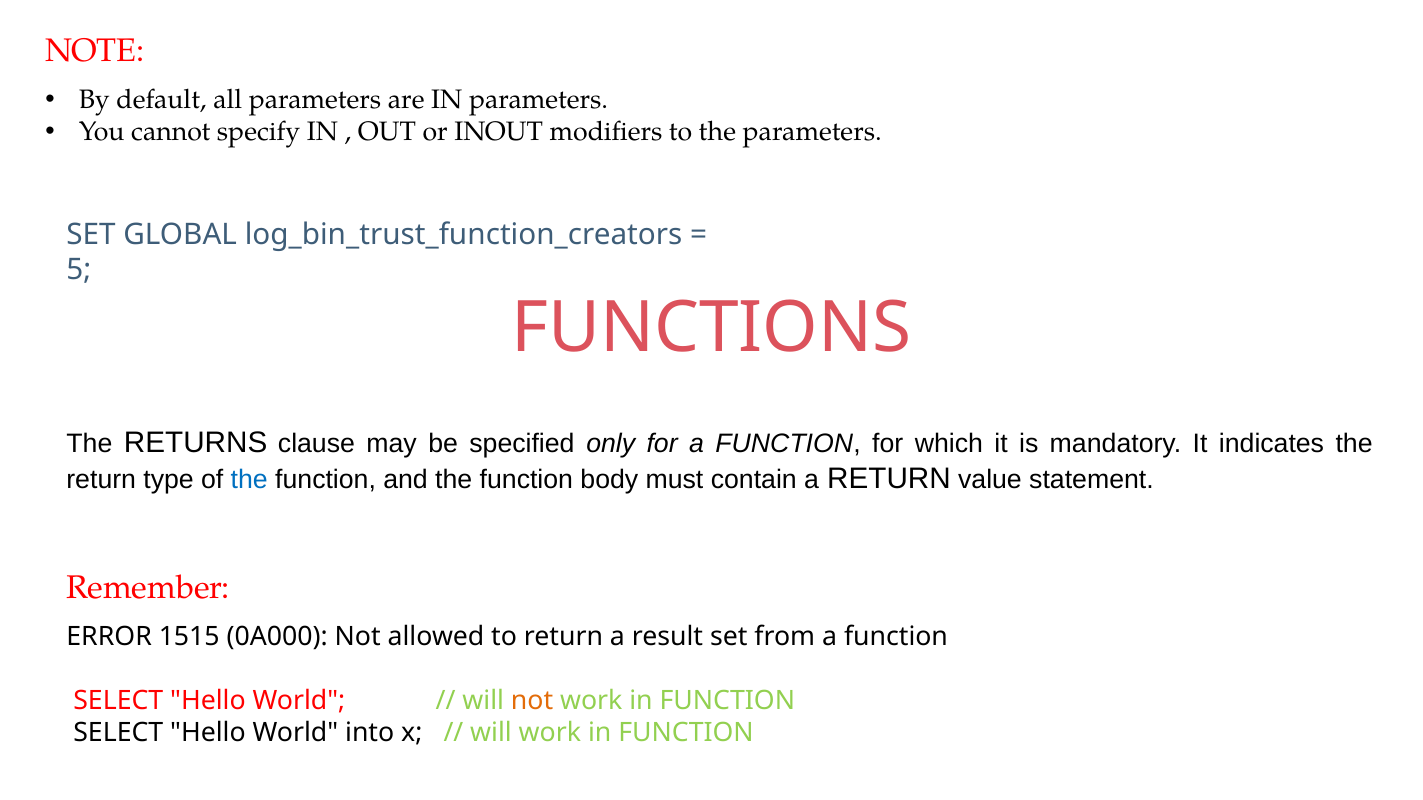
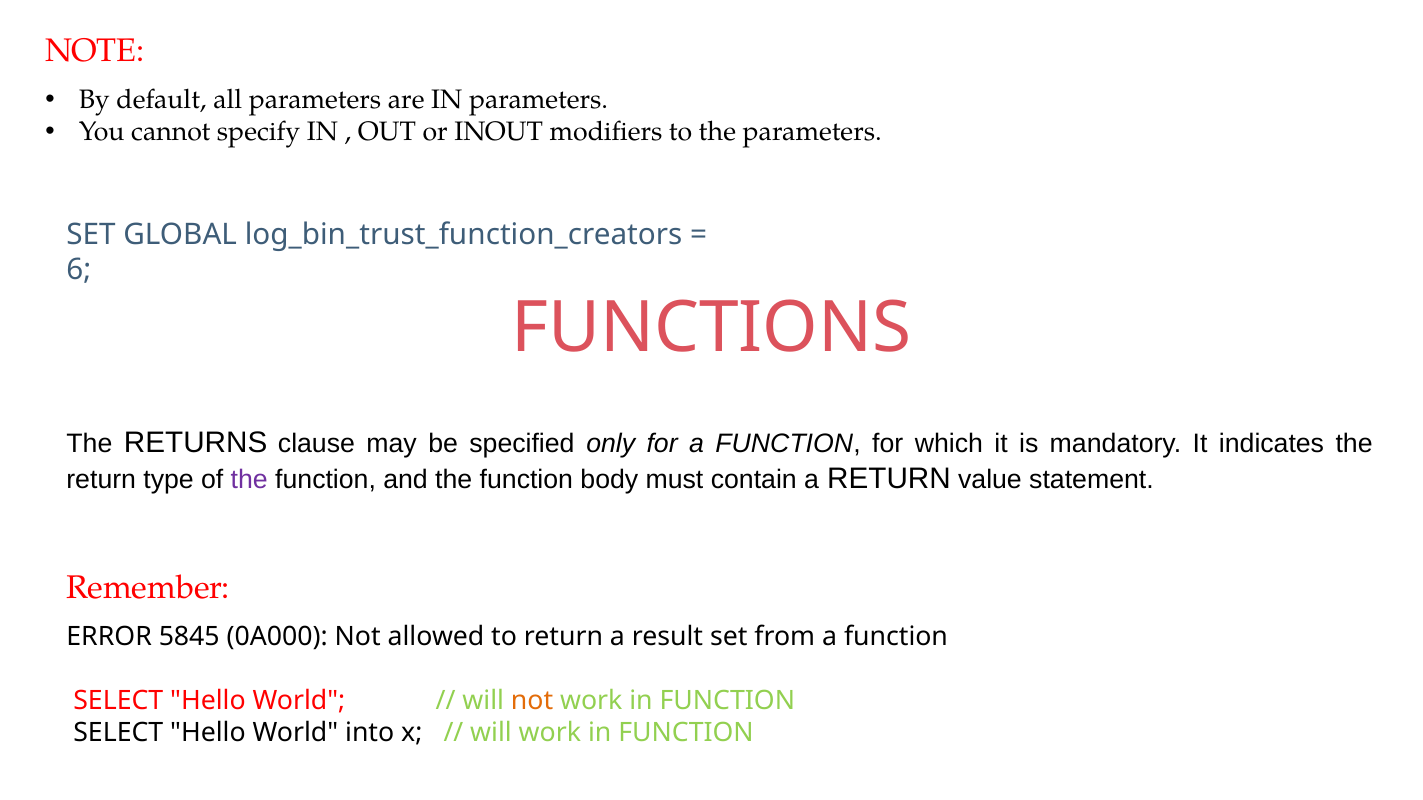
5: 5 -> 6
the at (249, 480) colour: blue -> purple
1515: 1515 -> 5845
